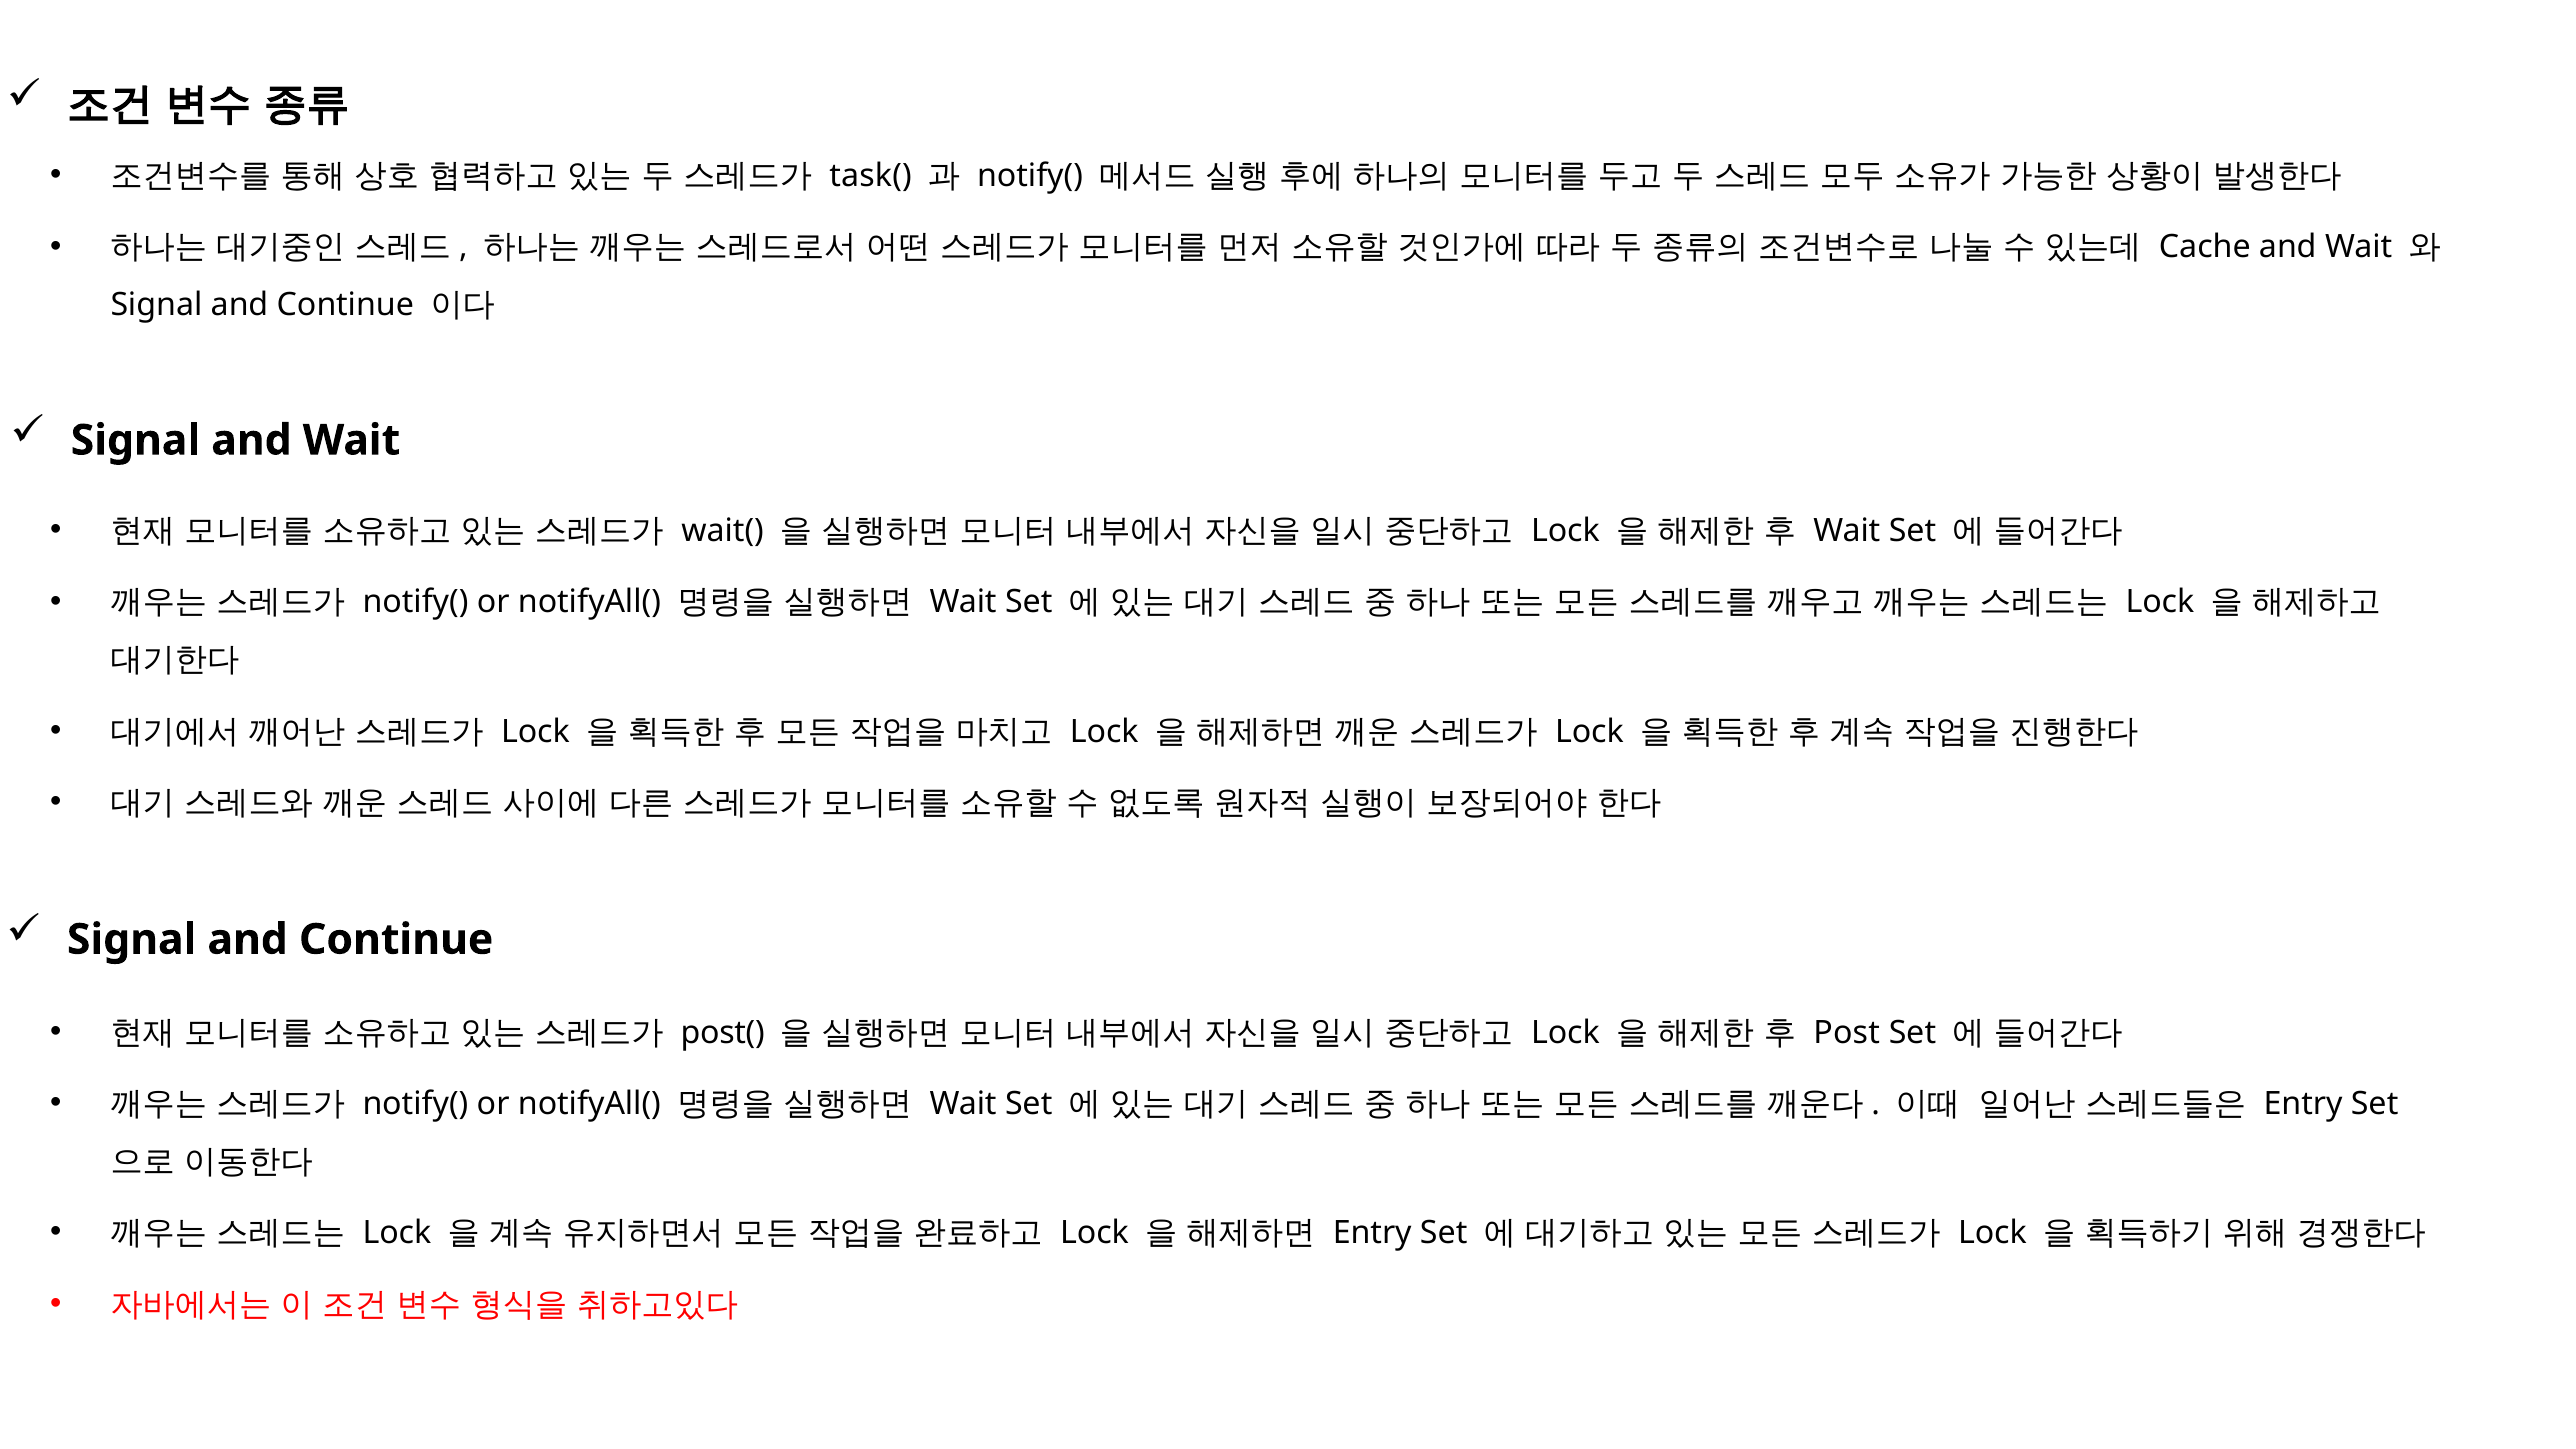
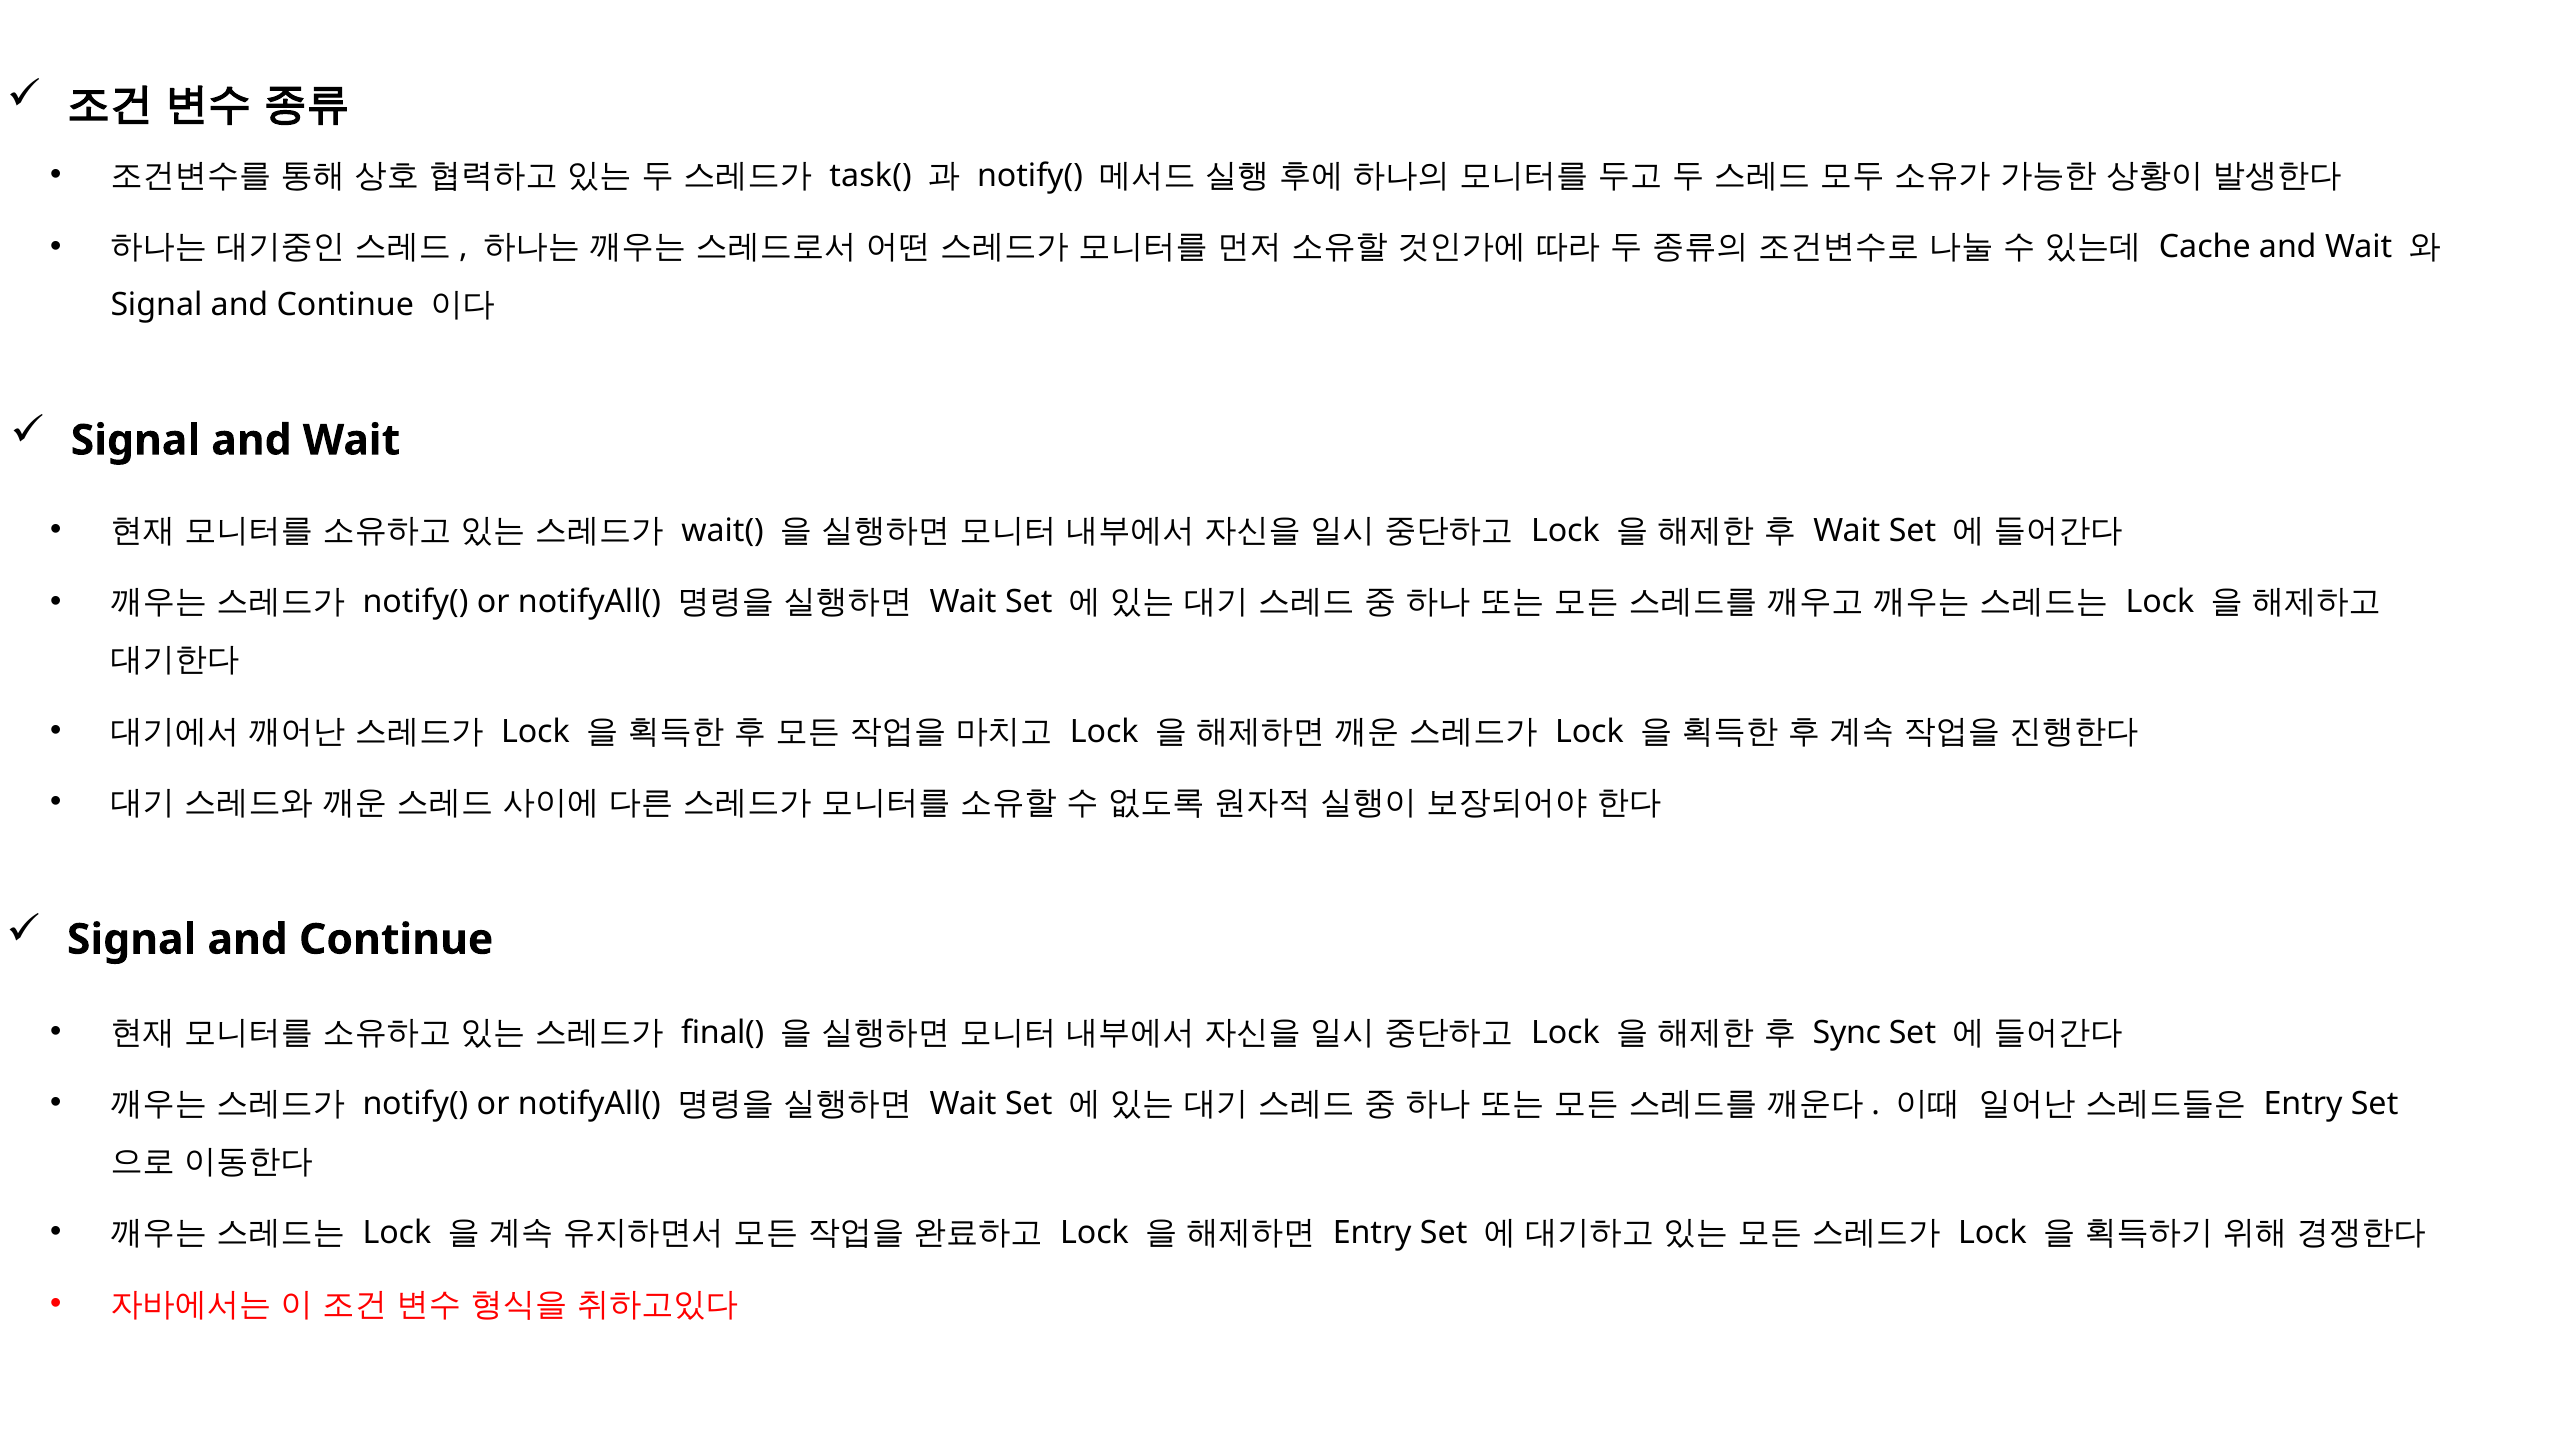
post(: post( -> final(
Post: Post -> Sync
